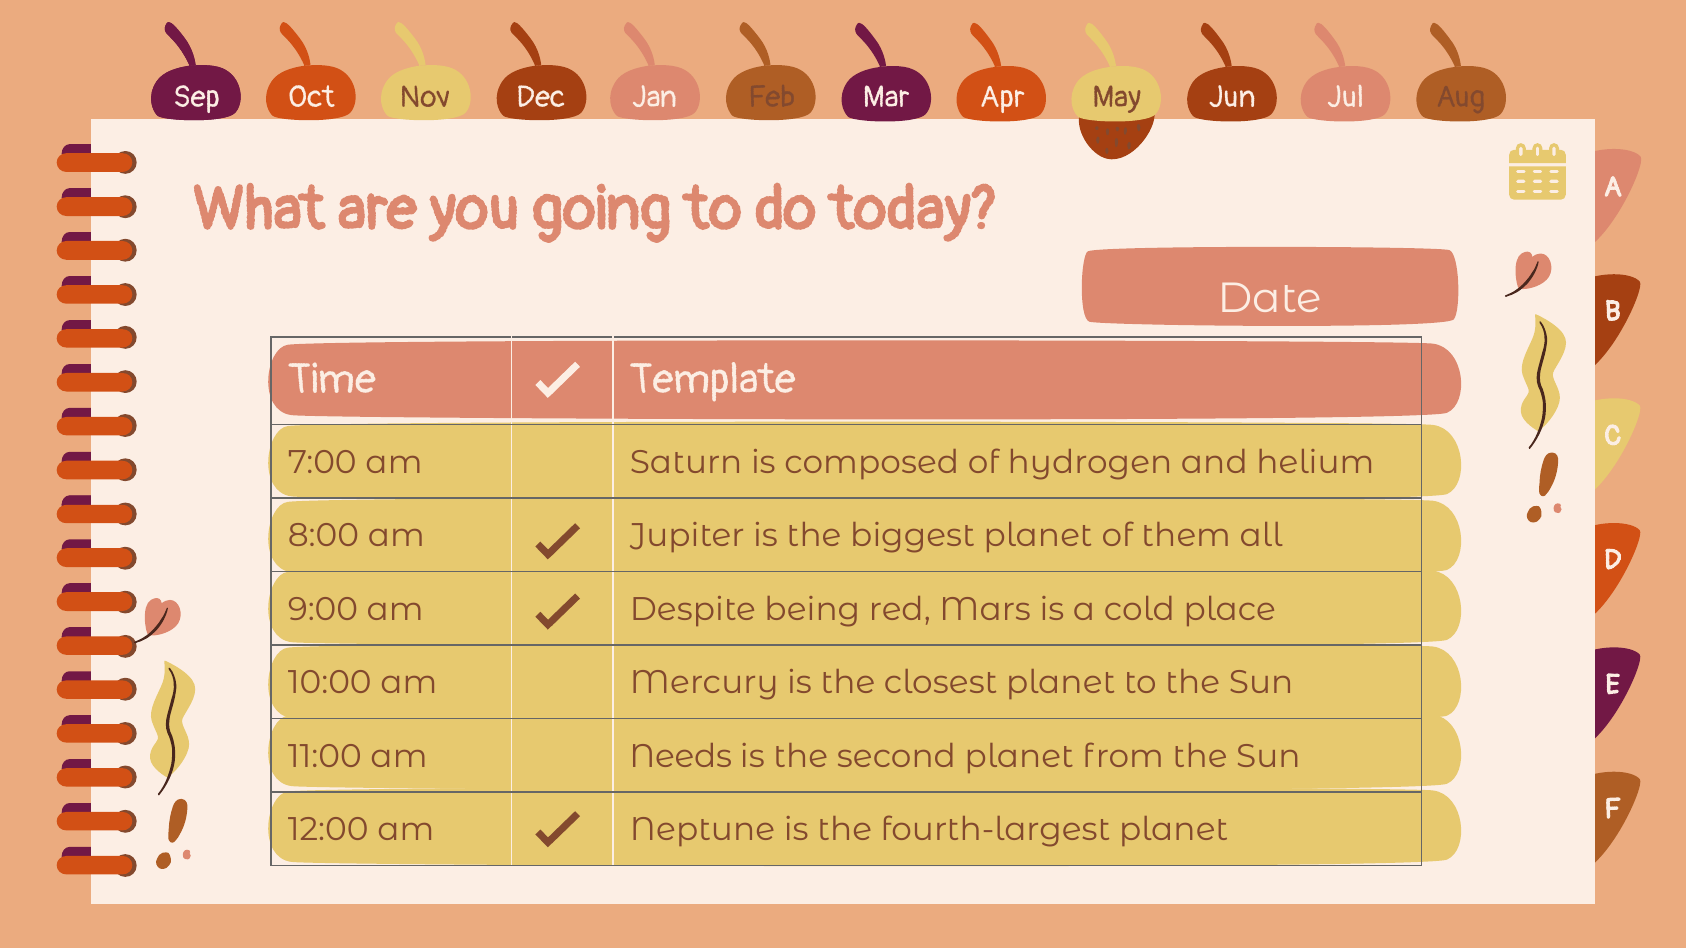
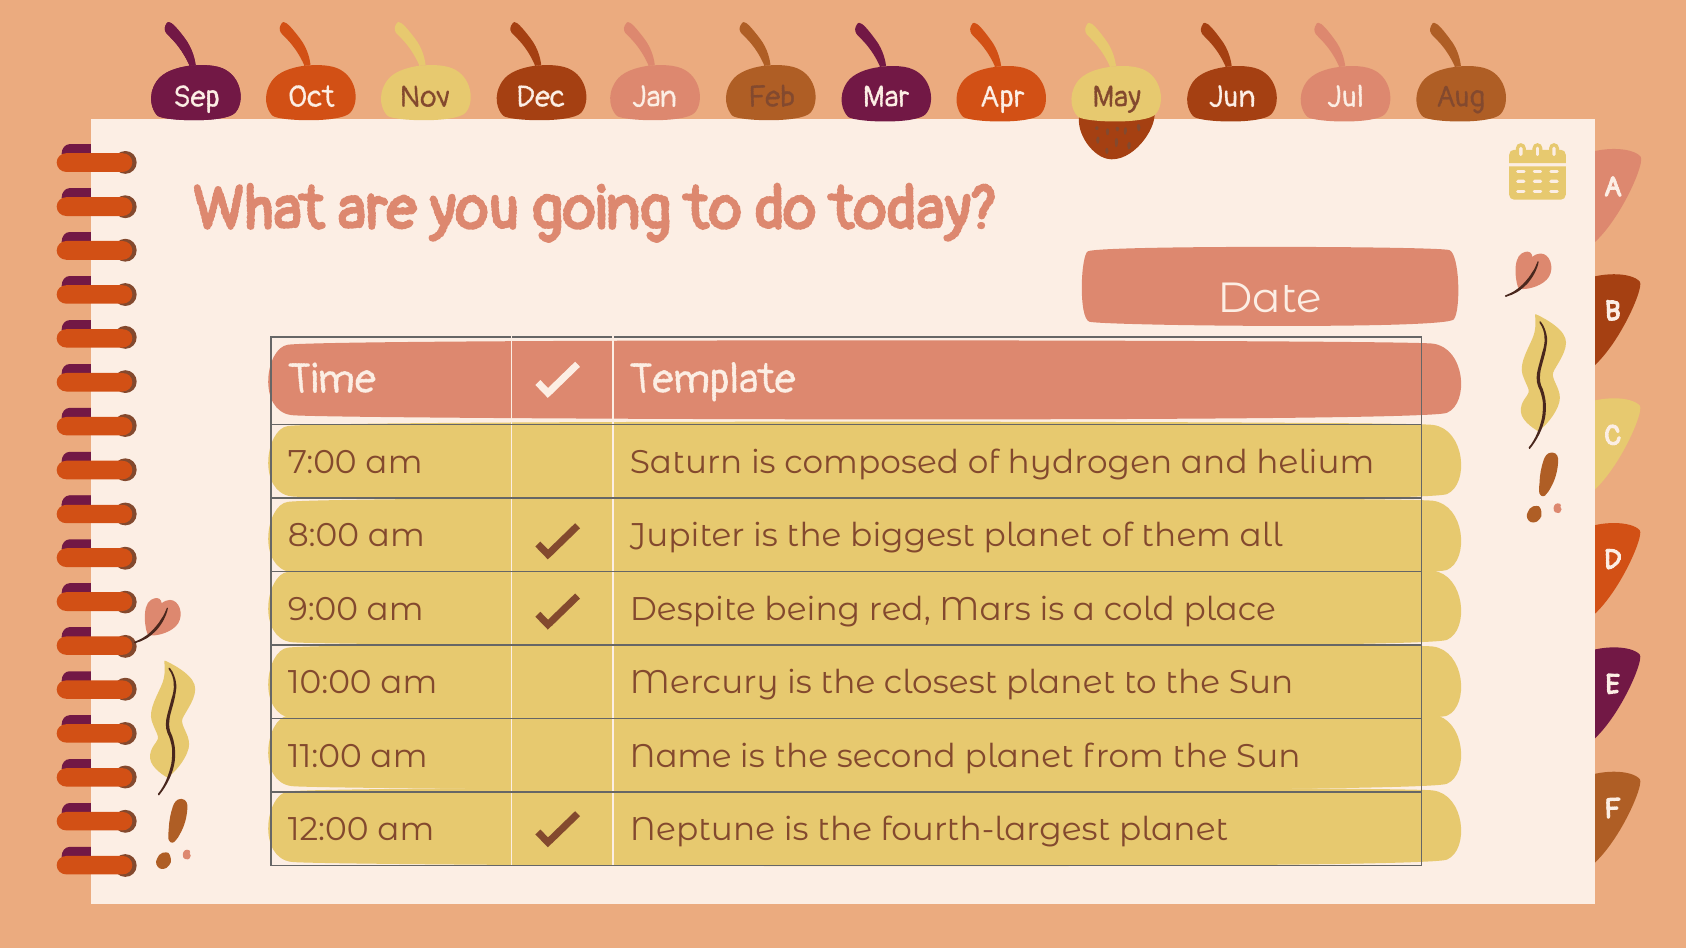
Needs: Needs -> Name
